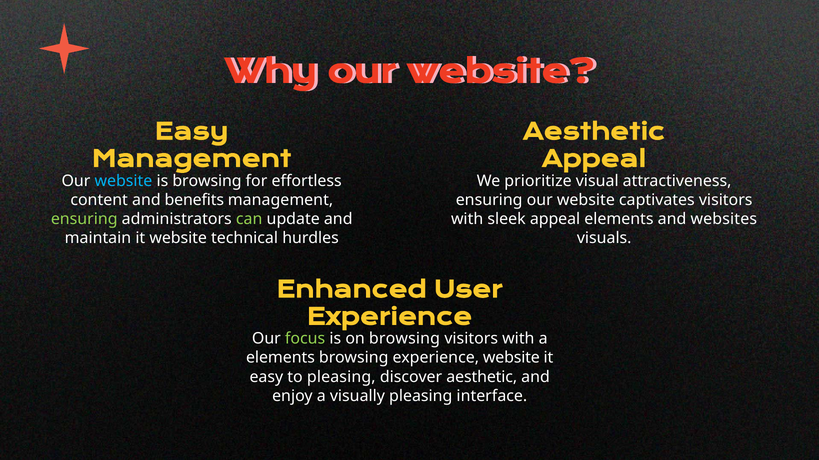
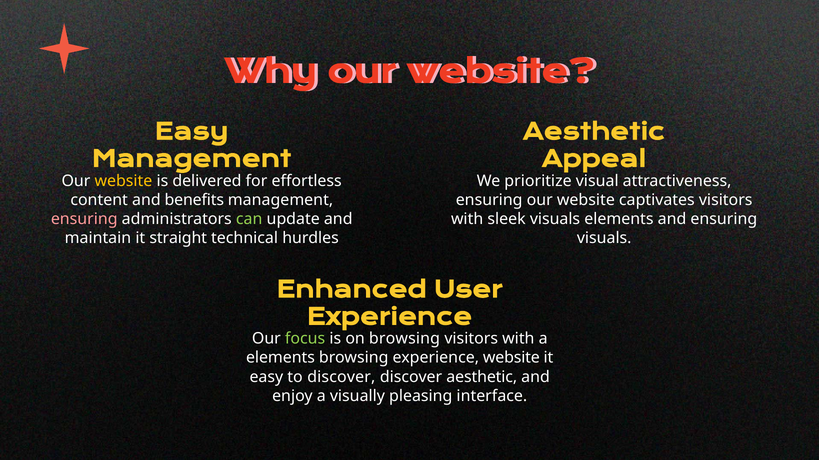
website at (123, 181) colour: light blue -> yellow
is browsing: browsing -> delivered
ensuring at (84, 219) colour: light green -> pink
sleek appeal: appeal -> visuals
and websites: websites -> ensuring
it website: website -> straight
to pleasing: pleasing -> discover
